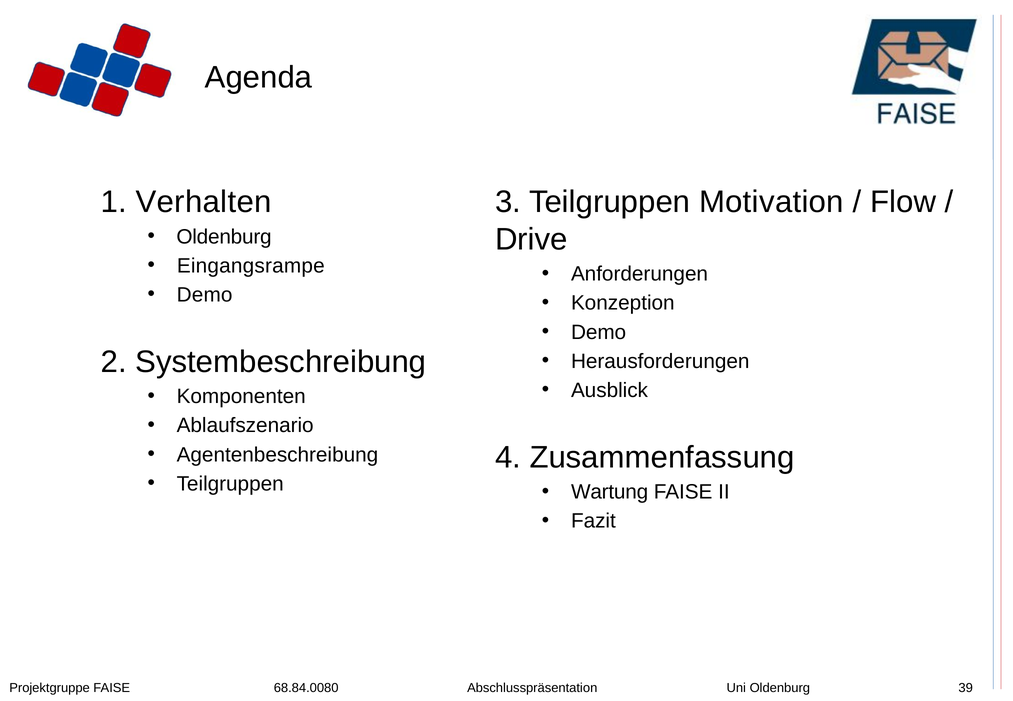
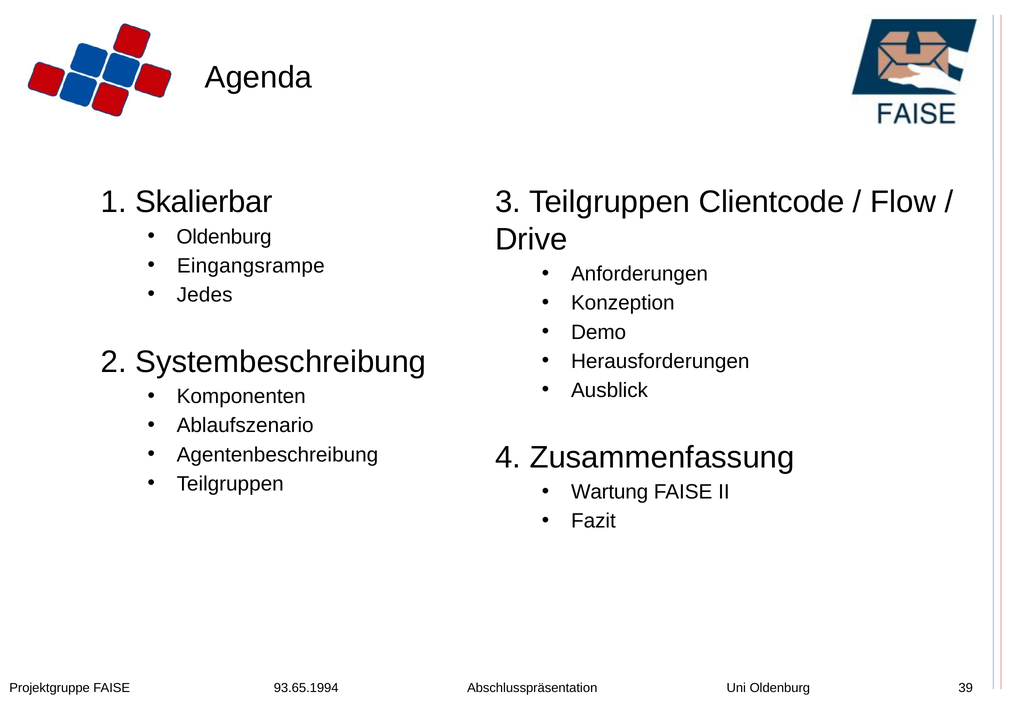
Motivation: Motivation -> Clientcode
Verhalten: Verhalten -> Skalierbar
Demo at (205, 295): Demo -> Jedes
68.84.0080: 68.84.0080 -> 93.65.1994
